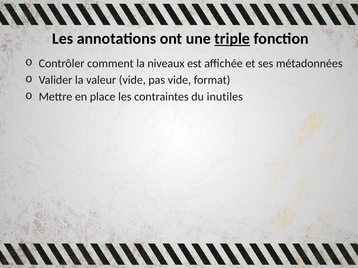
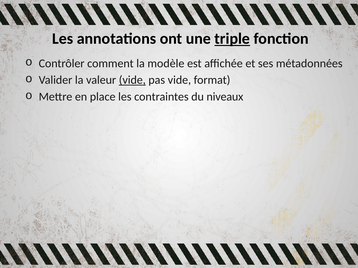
niveaux: niveaux -> modèle
vide at (132, 80) underline: none -> present
inutiles: inutiles -> niveaux
